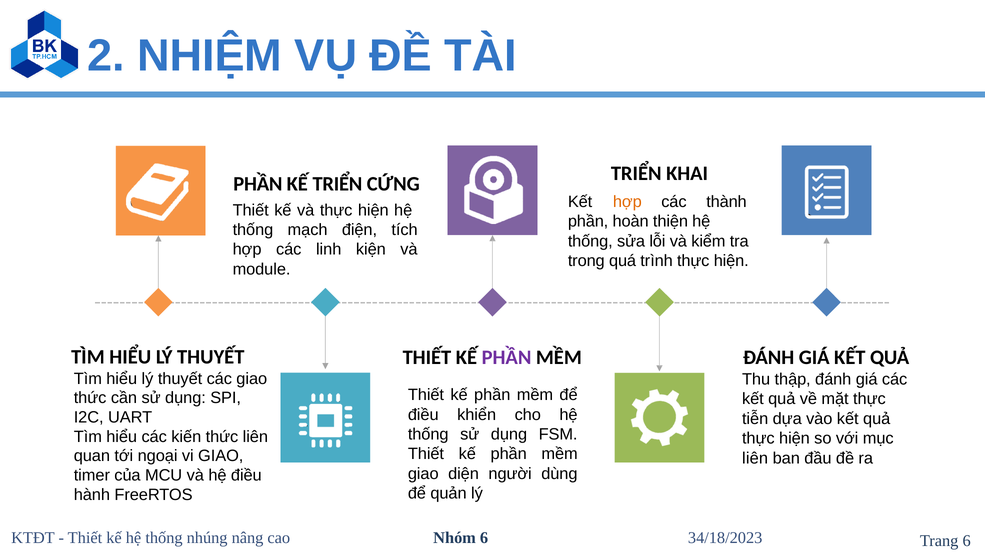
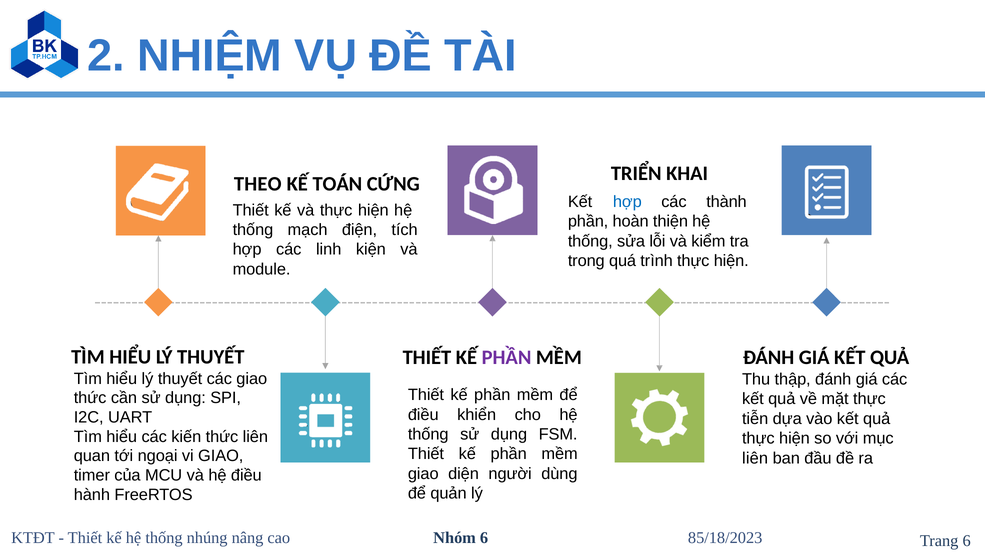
PHẦN at (258, 184): PHẦN -> THEO
KẾ TRIỂN: TRIỂN -> TOÁN
hợp at (627, 202) colour: orange -> blue
34/18/2023: 34/18/2023 -> 85/18/2023
